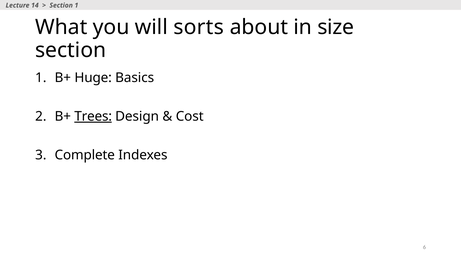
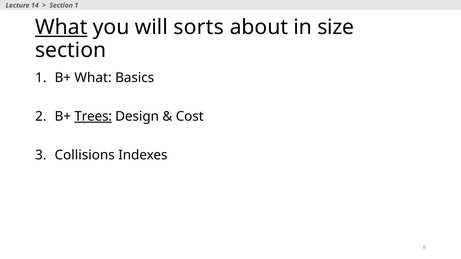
What at (61, 27) underline: none -> present
B+ Huge: Huge -> What
Complete: Complete -> Collisions
